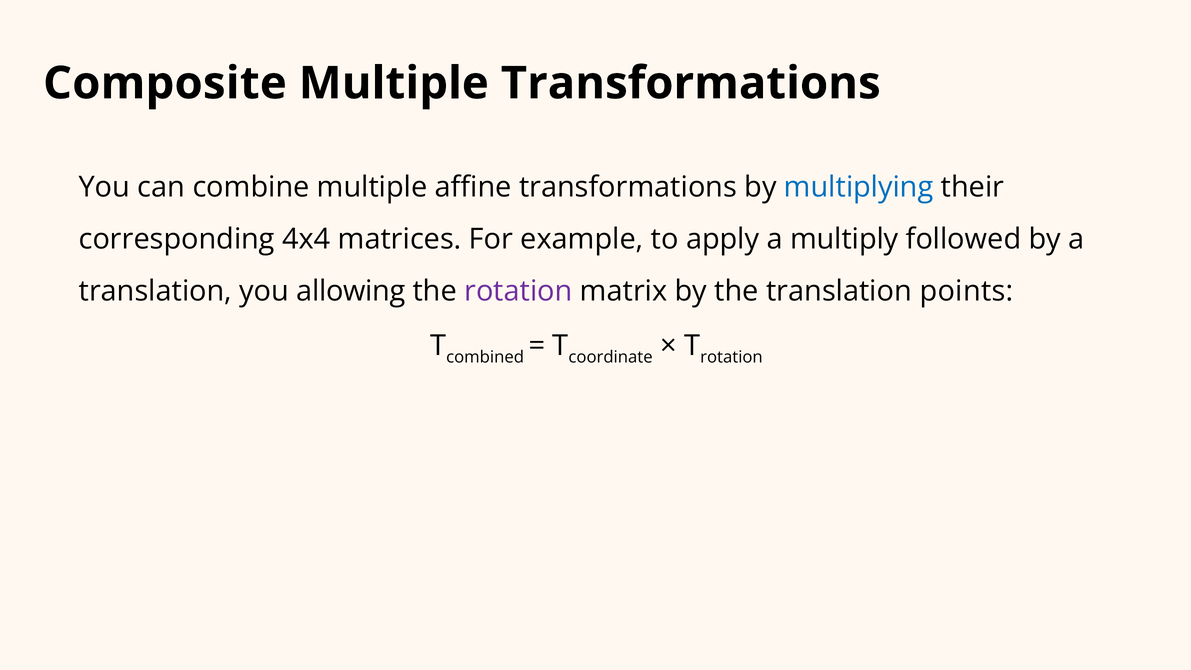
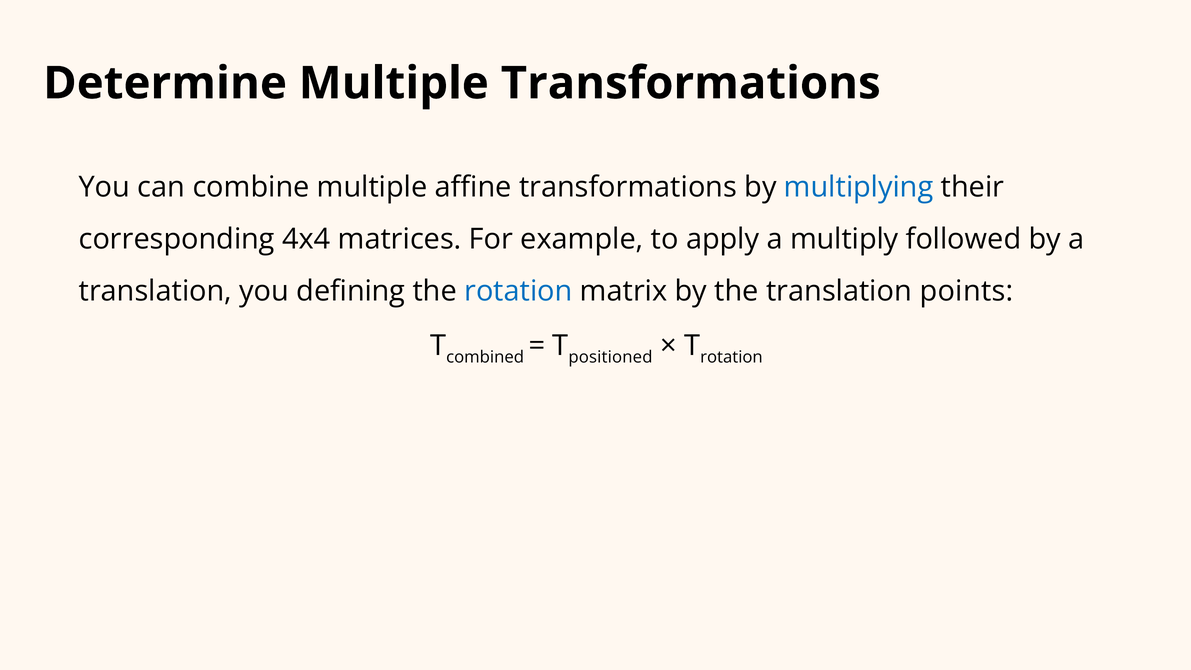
Composite: Composite -> Determine
allowing: allowing -> defining
rotation at (518, 291) colour: purple -> blue
coordinate: coordinate -> positioned
